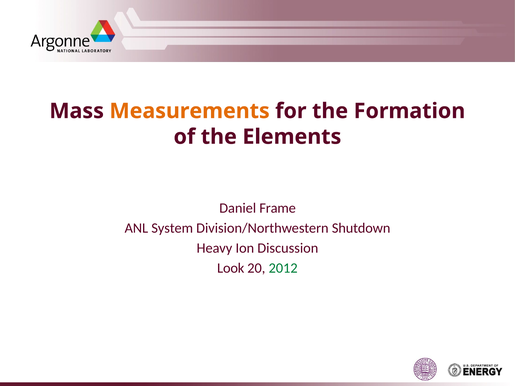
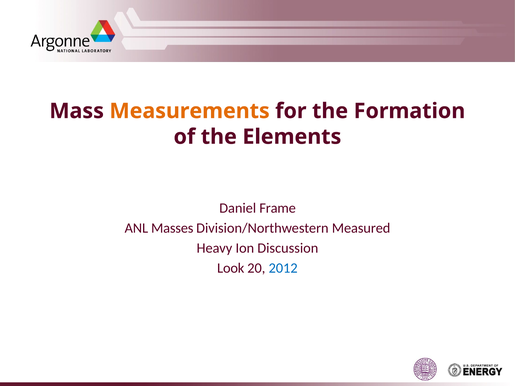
System: System -> Masses
Shutdown: Shutdown -> Measured
2012 colour: green -> blue
